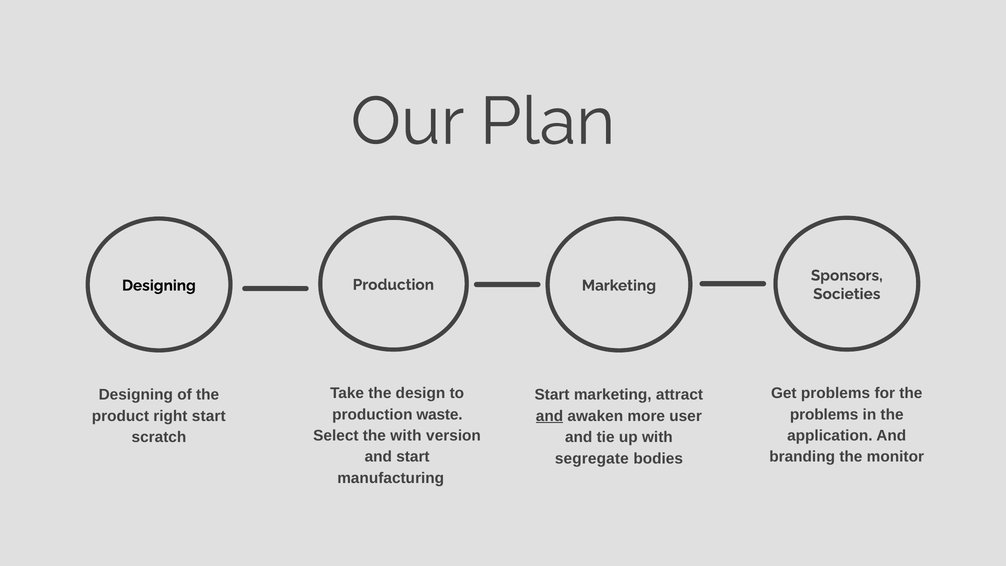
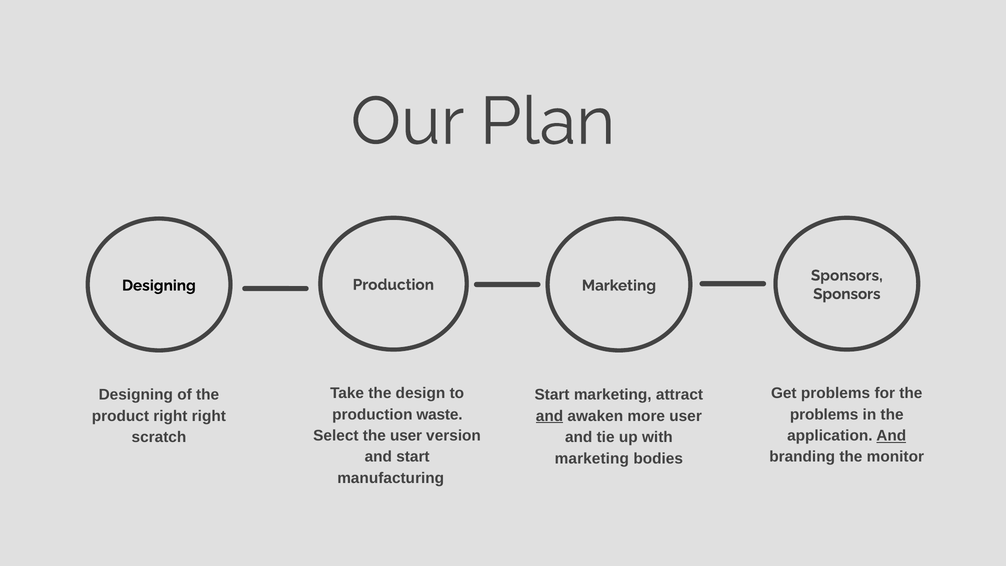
Societies at (847, 294): Societies -> Sponsors
right start: start -> right
the with: with -> user
And at (891, 436) underline: none -> present
segregate at (592, 458): segregate -> marketing
